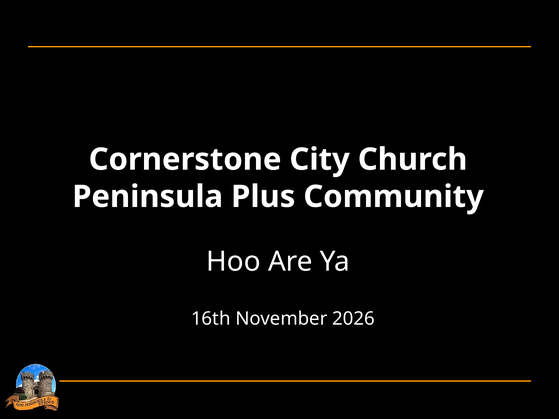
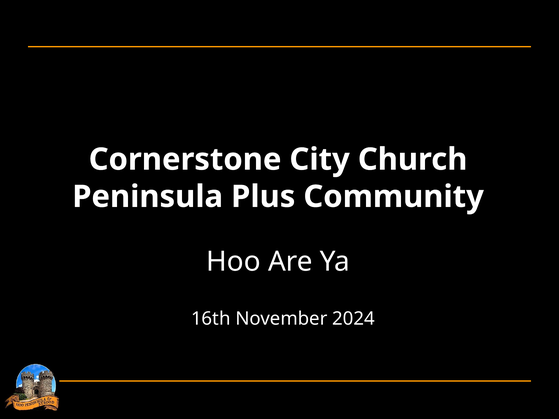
2026: 2026 -> 2024
